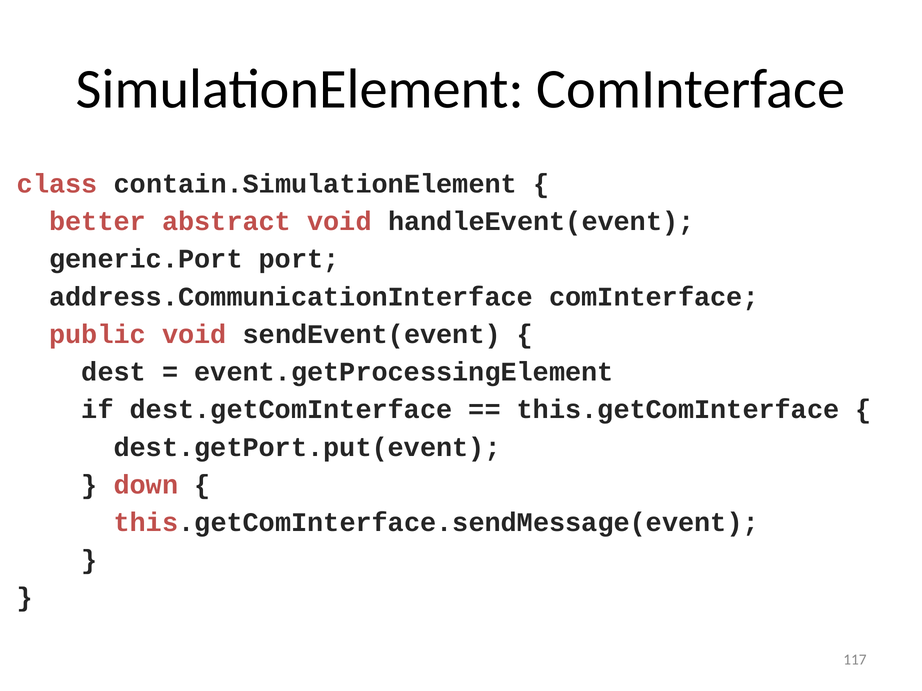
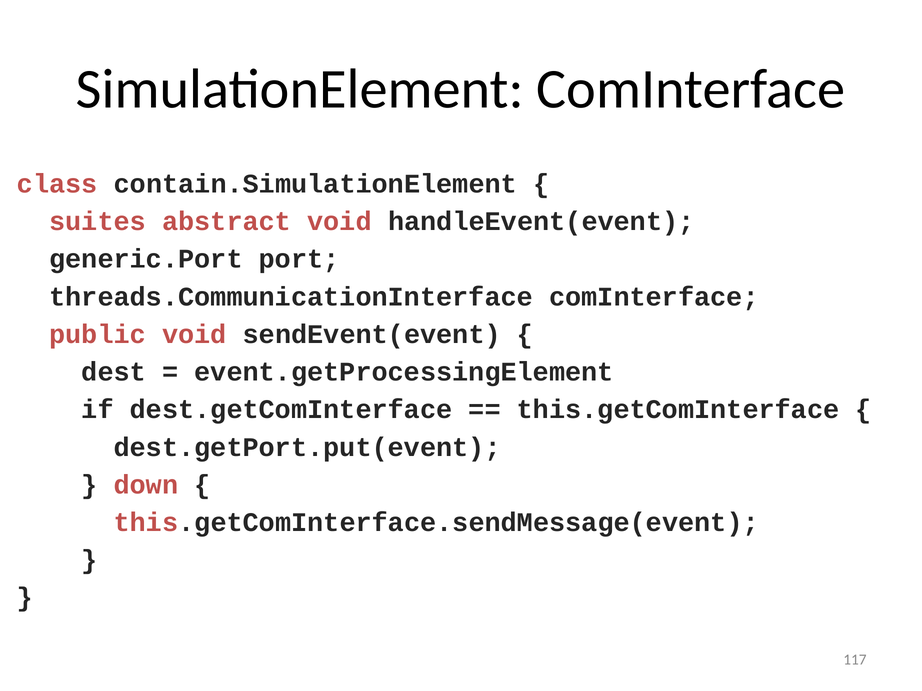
better: better -> suites
address.CommunicationInterface: address.CommunicationInterface -> threads.CommunicationInterface
